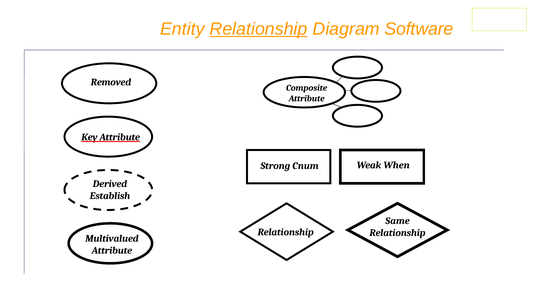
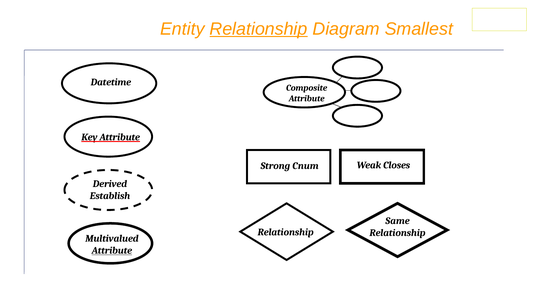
Software: Software -> Smallest
Removed: Removed -> Datetime
When: When -> Closes
Attribute at (112, 251) underline: none -> present
